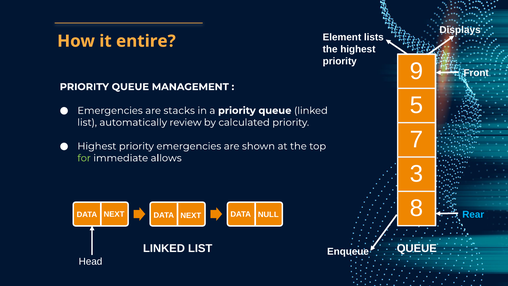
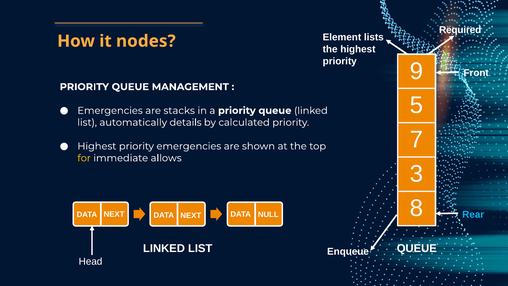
Displays: Displays -> Required
entire: entire -> nodes
review: review -> details
for colour: light green -> yellow
